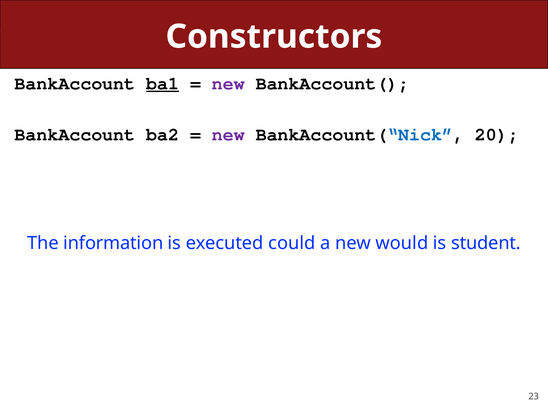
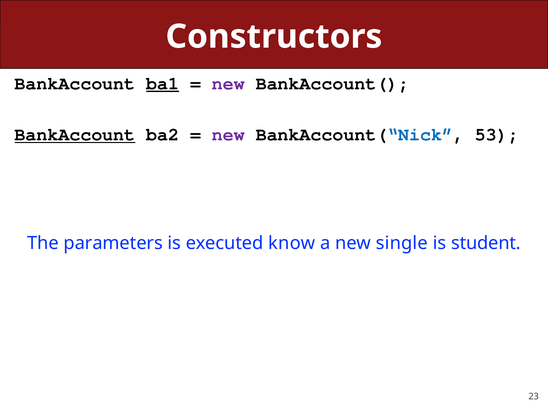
BankAccount at (75, 135) underline: none -> present
20: 20 -> 53
information: information -> parameters
could: could -> know
would: would -> single
